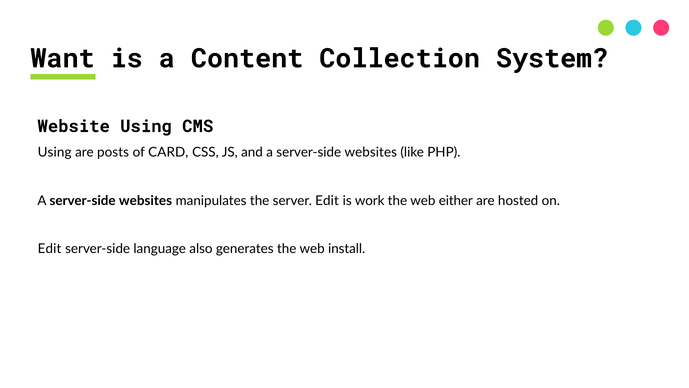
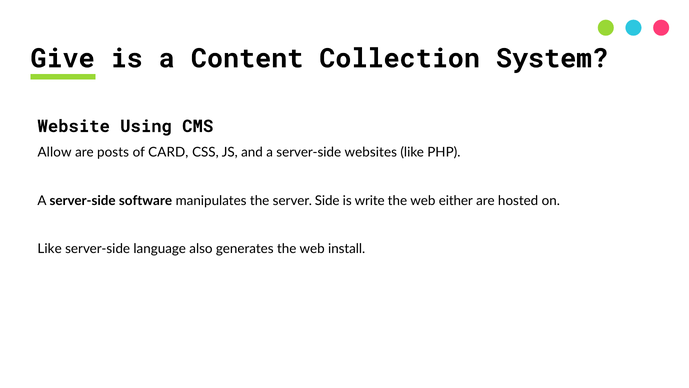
Want: Want -> Give
Using at (55, 152): Using -> Allow
websites at (145, 201): websites -> software
server Edit: Edit -> Side
work: work -> write
Edit at (50, 249): Edit -> Like
